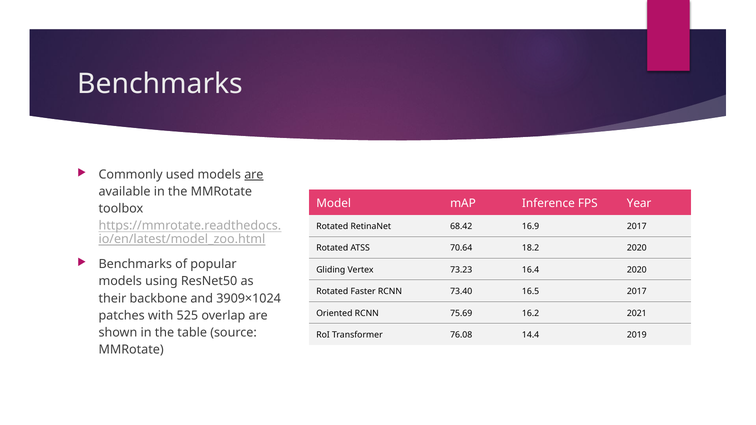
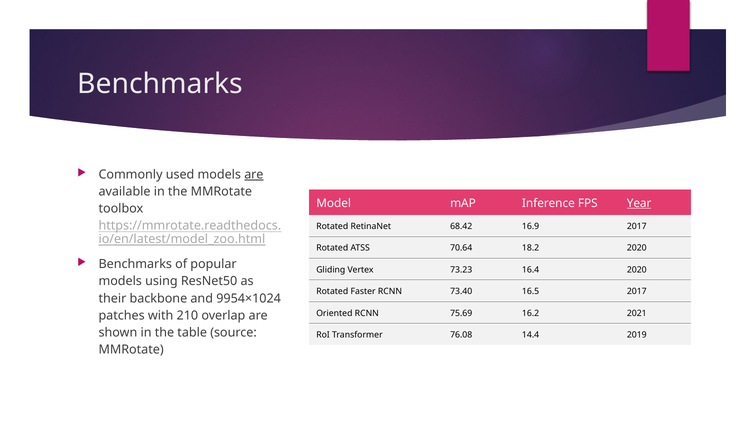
Year underline: none -> present
3909×1024: 3909×1024 -> 9954×1024
525: 525 -> 210
